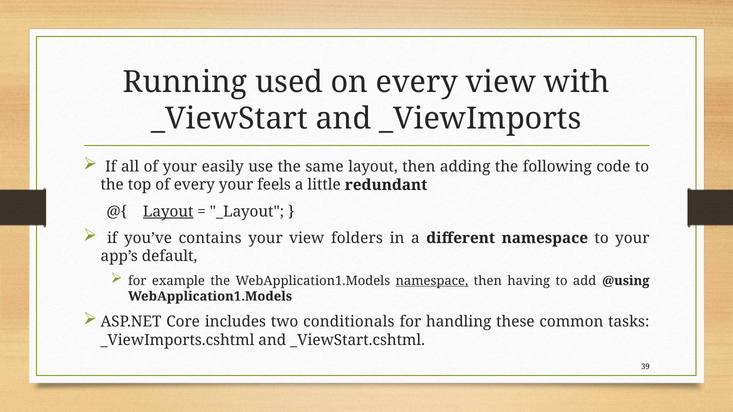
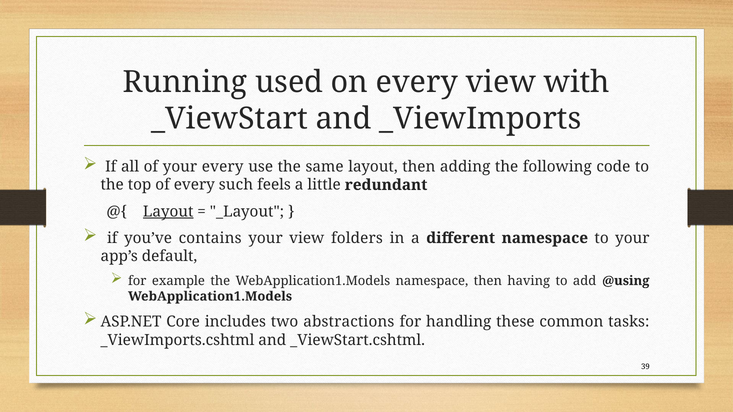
your easily: easily -> every
every your: your -> such
namespace at (432, 281) underline: present -> none
conditionals: conditionals -> abstractions
